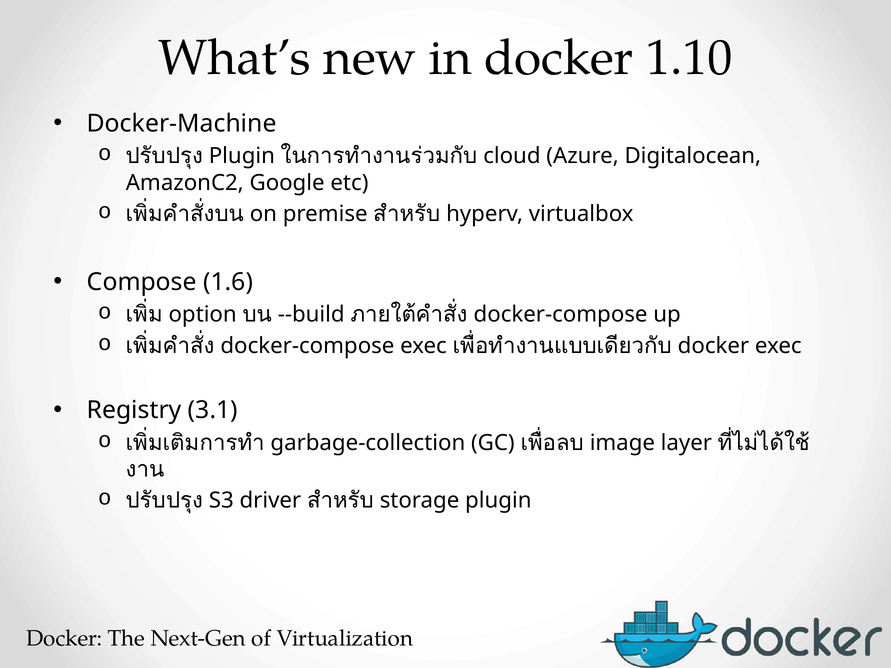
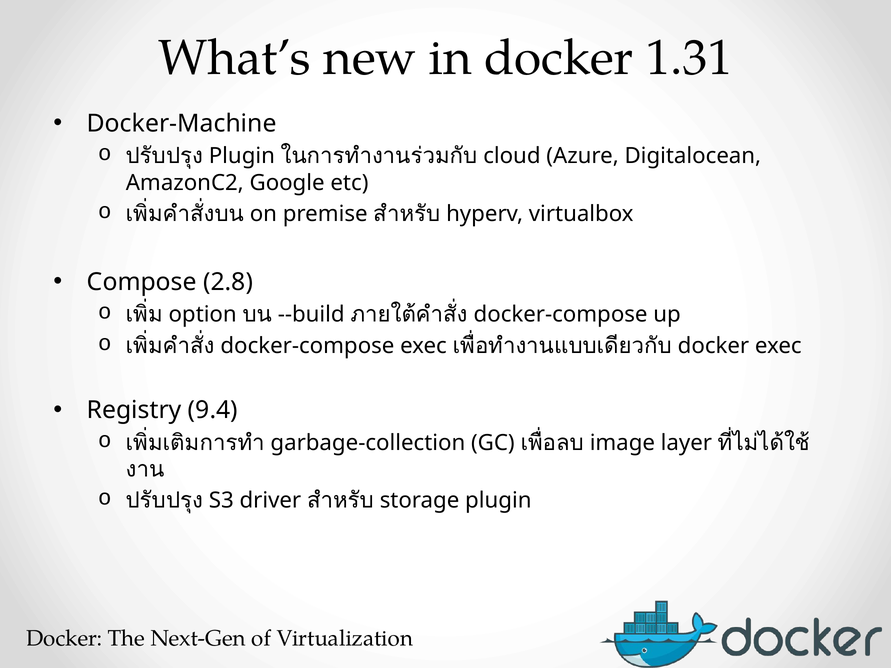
1.10: 1.10 -> 1.31
1.6: 1.6 -> 2.8
3.1: 3.1 -> 9.4
